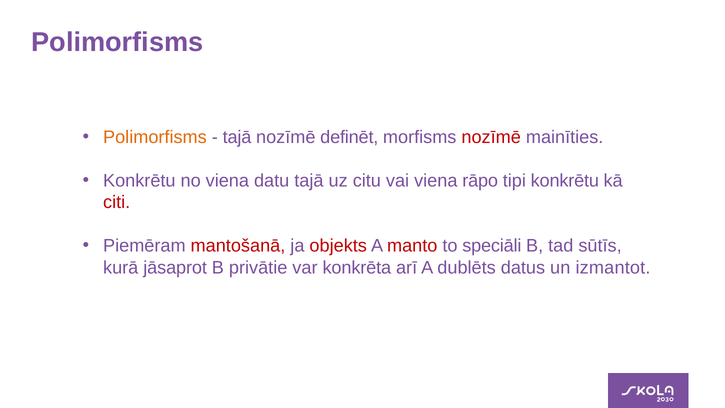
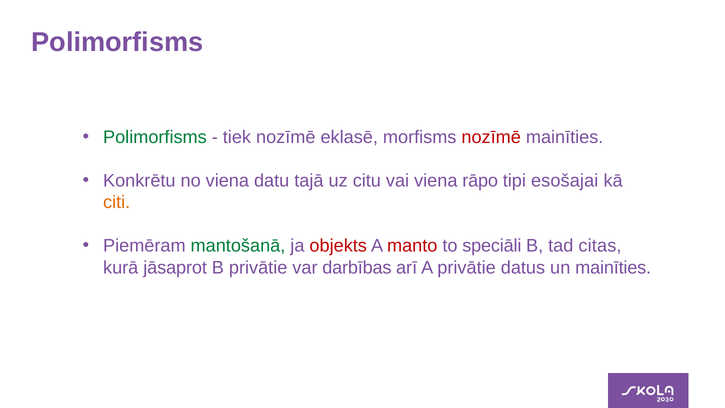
Polimorfisms at (155, 137) colour: orange -> green
tajā at (237, 137): tajā -> tiek
definēt: definēt -> eklasē
tipi konkrētu: konkrētu -> esošajai
citi colour: red -> orange
mantošanā colour: red -> green
sūtīs: sūtīs -> citas
konkrēta: konkrēta -> darbības
A dublēts: dublēts -> privātie
un izmantot: izmantot -> mainīties
